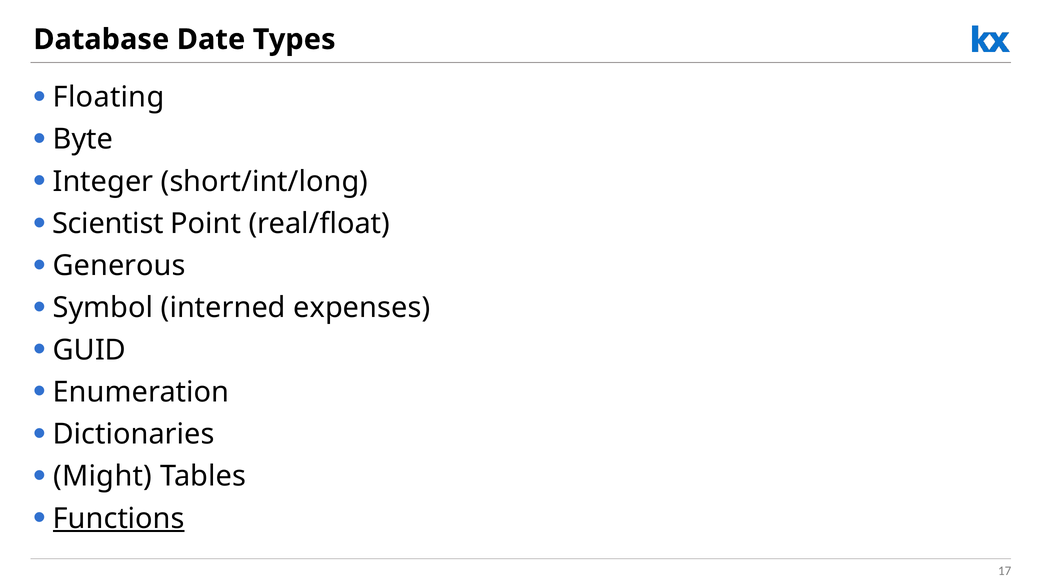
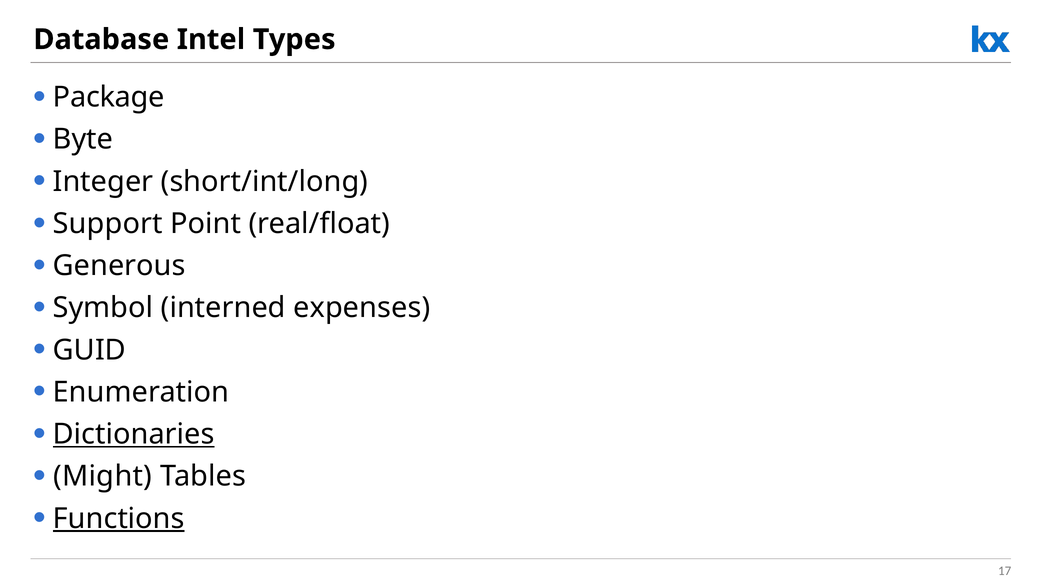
Date: Date -> Intel
Floating: Floating -> Package
Scientist: Scientist -> Support
Dictionaries underline: none -> present
